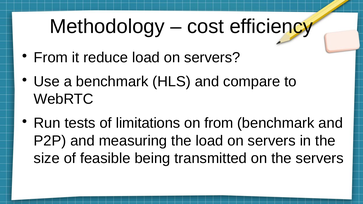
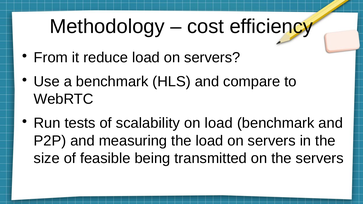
limitations: limitations -> scalability
on from: from -> load
